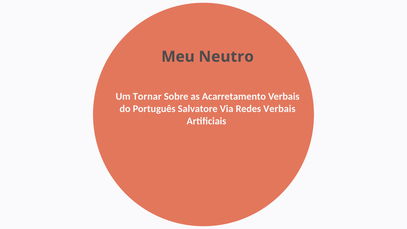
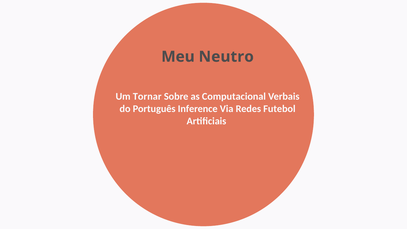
Acarretamento: Acarretamento -> Computacional
Salvatore: Salvatore -> Inference
Redes Verbais: Verbais -> Futebol
